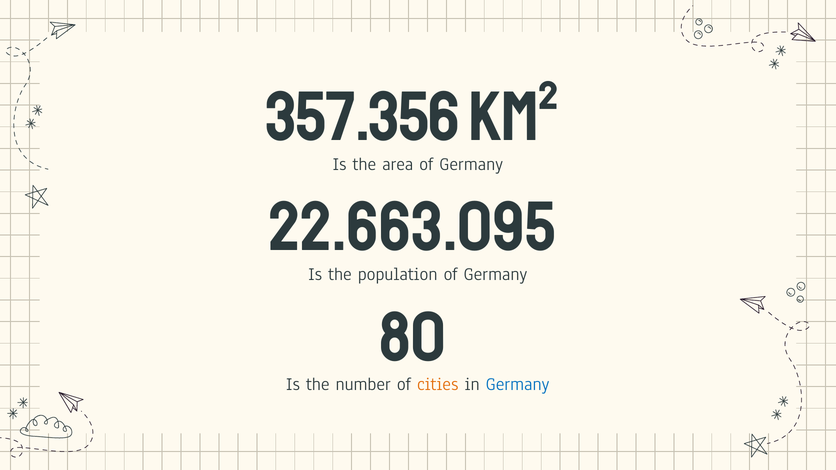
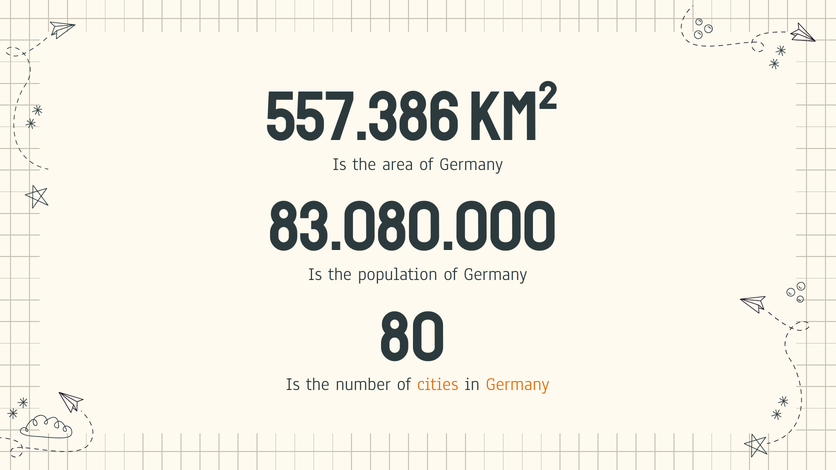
357.356: 357.356 -> 557.386
22.663.095: 22.663.095 -> 83.080.000
Germany at (518, 385) colour: blue -> orange
